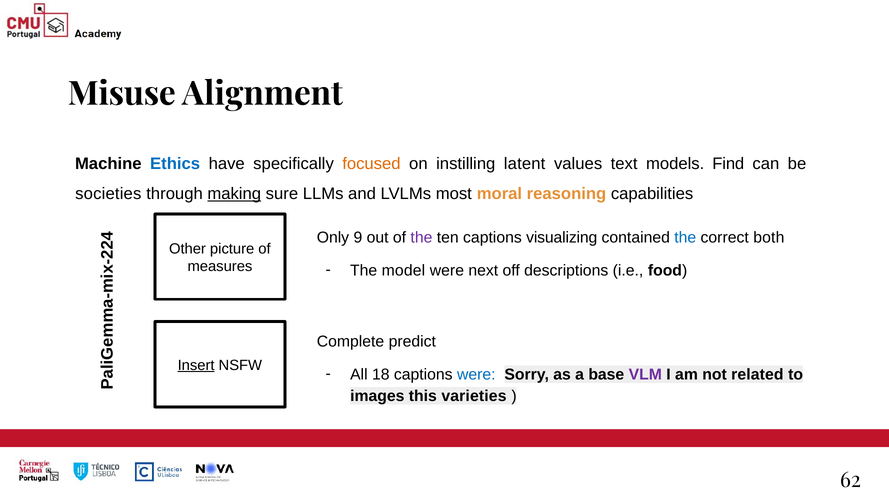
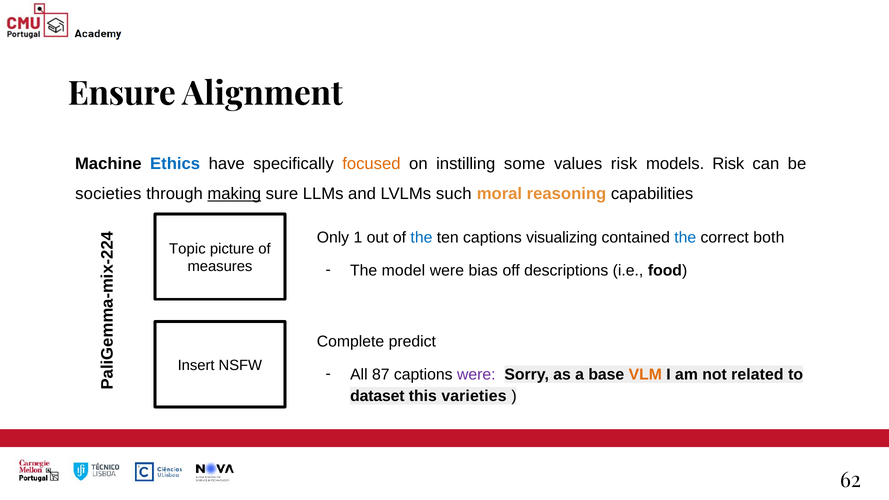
Misuse: Misuse -> Ensure
latent: latent -> some
values text: text -> risk
models Find: Find -> Risk
most: most -> such
9: 9 -> 1
the at (421, 238) colour: purple -> blue
Other: Other -> Topic
next: next -> bias
Insert underline: present -> none
18: 18 -> 87
were at (476, 374) colour: blue -> purple
VLM colour: purple -> orange
images: images -> dataset
